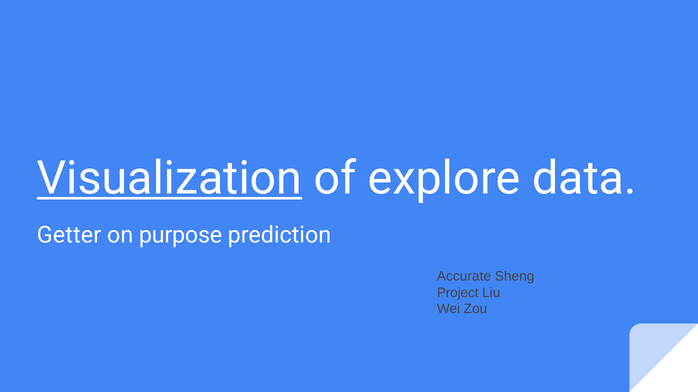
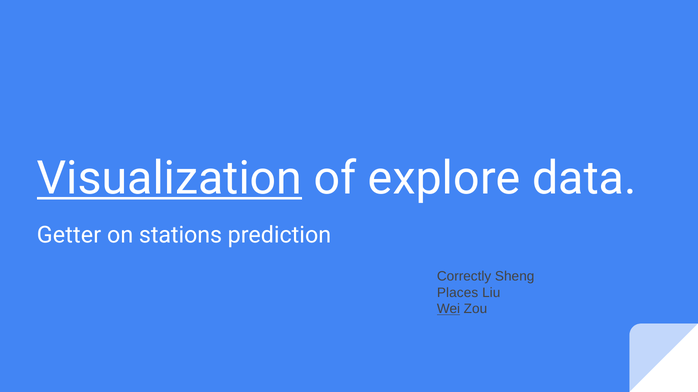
purpose: purpose -> stations
Accurate: Accurate -> Correctly
Project: Project -> Places
Wei underline: none -> present
